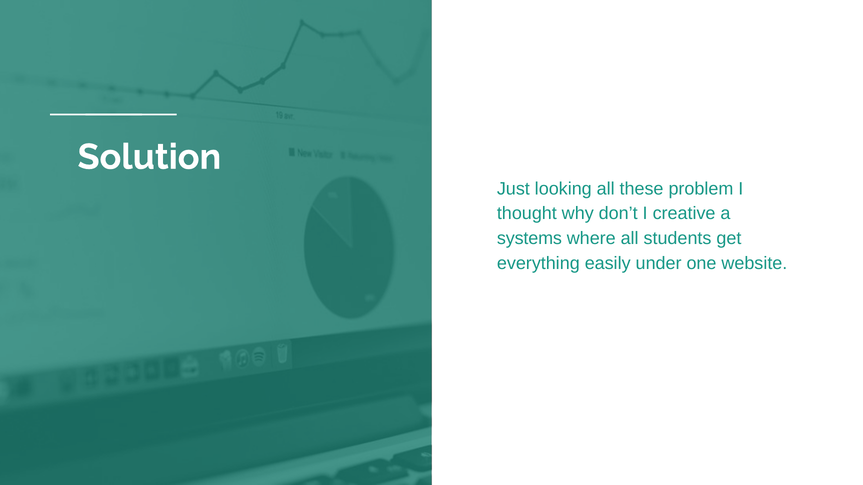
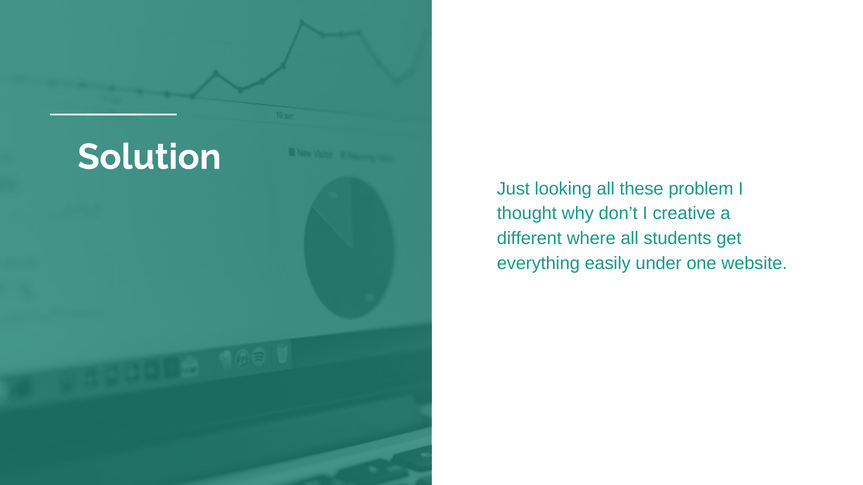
systems: systems -> different
